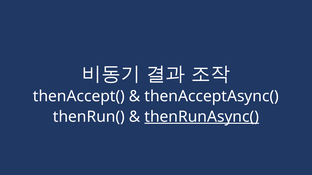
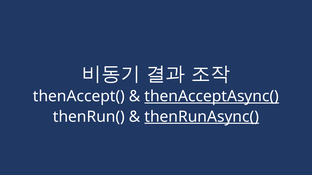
thenAcceptAsync( underline: none -> present
